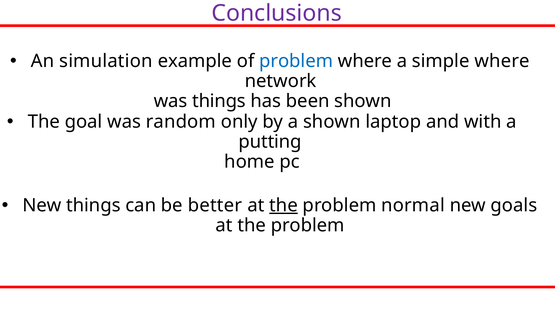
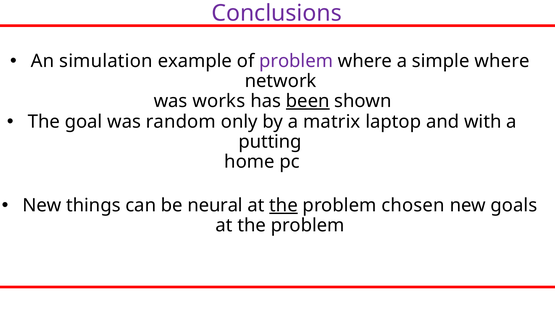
problem at (296, 61) colour: blue -> purple
was things: things -> works
been underline: none -> present
a shown: shown -> matrix
better: better -> neural
normal: normal -> chosen
